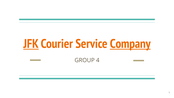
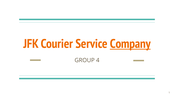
JFK underline: present -> none
